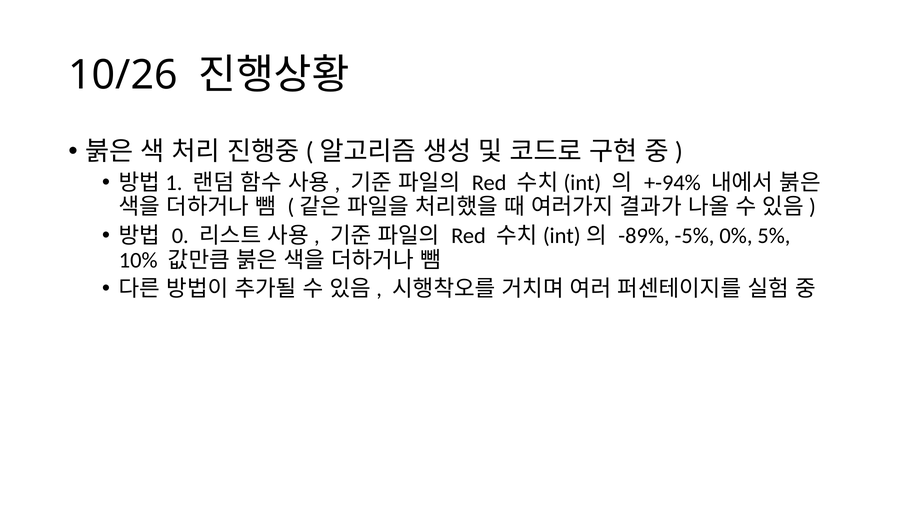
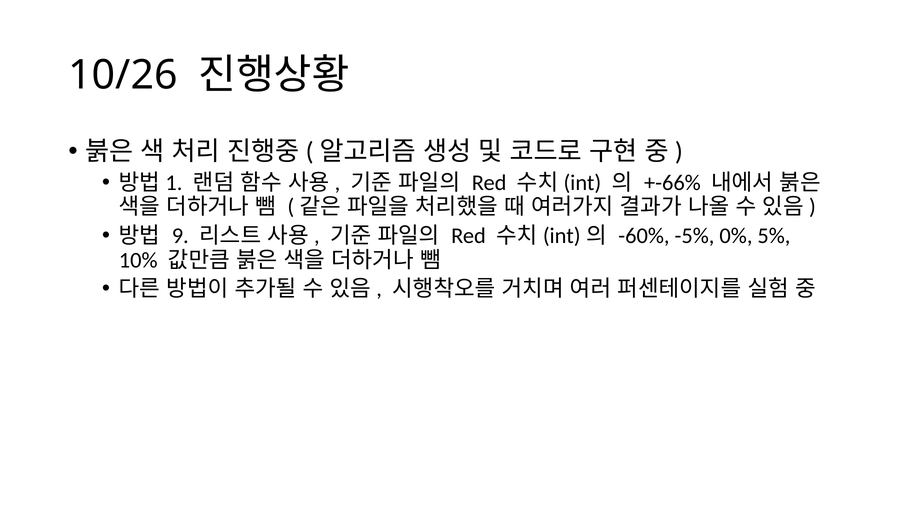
+-94%: +-94% -> +-66%
0: 0 -> 9
-89%: -89% -> -60%
